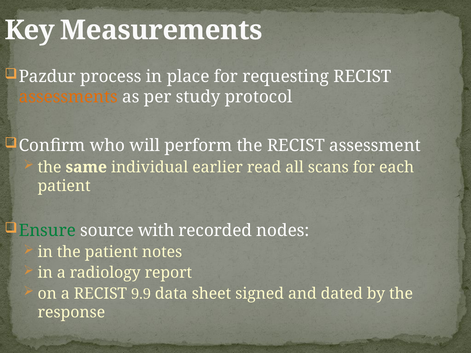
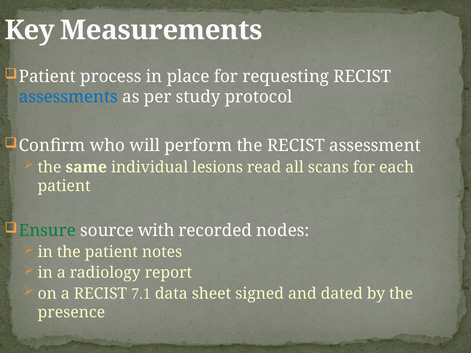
Pazdur at (47, 77): Pazdur -> Patient
assessments colour: orange -> blue
earlier: earlier -> lesions
9.9: 9.9 -> 7.1
response: response -> presence
